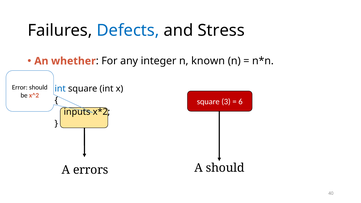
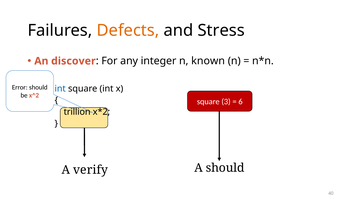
Defects colour: blue -> orange
whether: whether -> discover
inputs: inputs -> trillion
errors: errors -> verify
